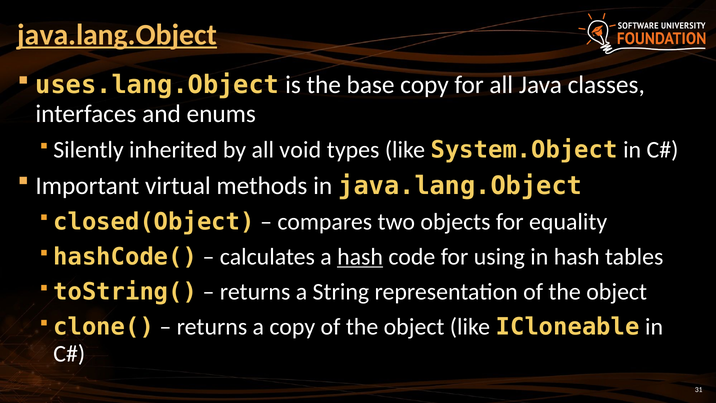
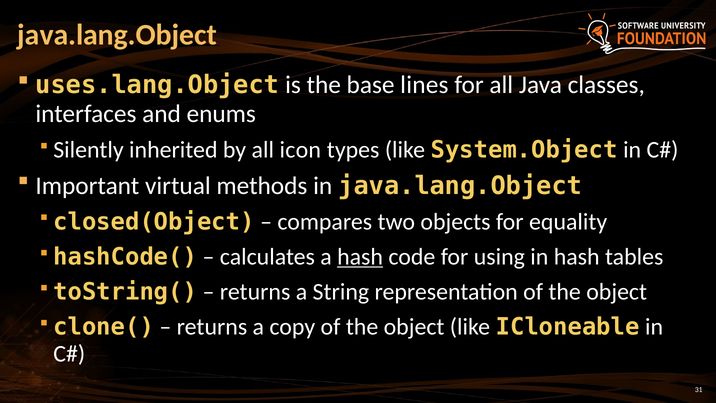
java.lang.Object at (117, 35) underline: present -> none
base copy: copy -> lines
void: void -> icon
